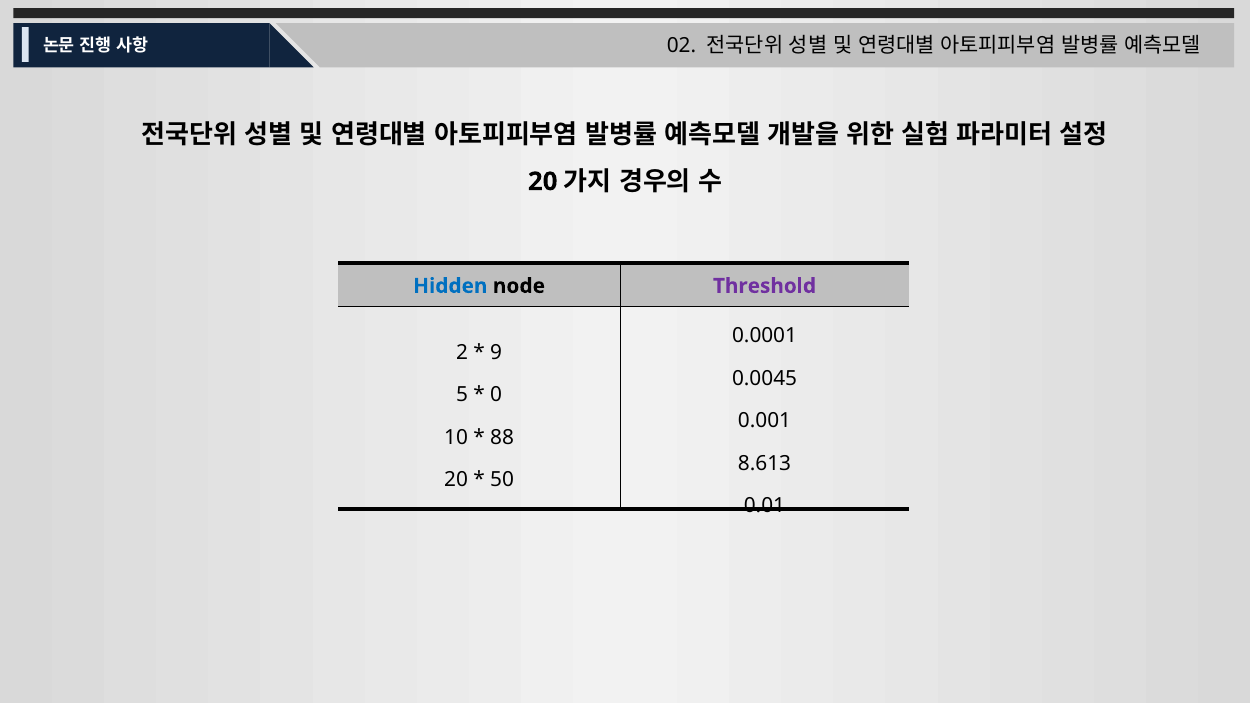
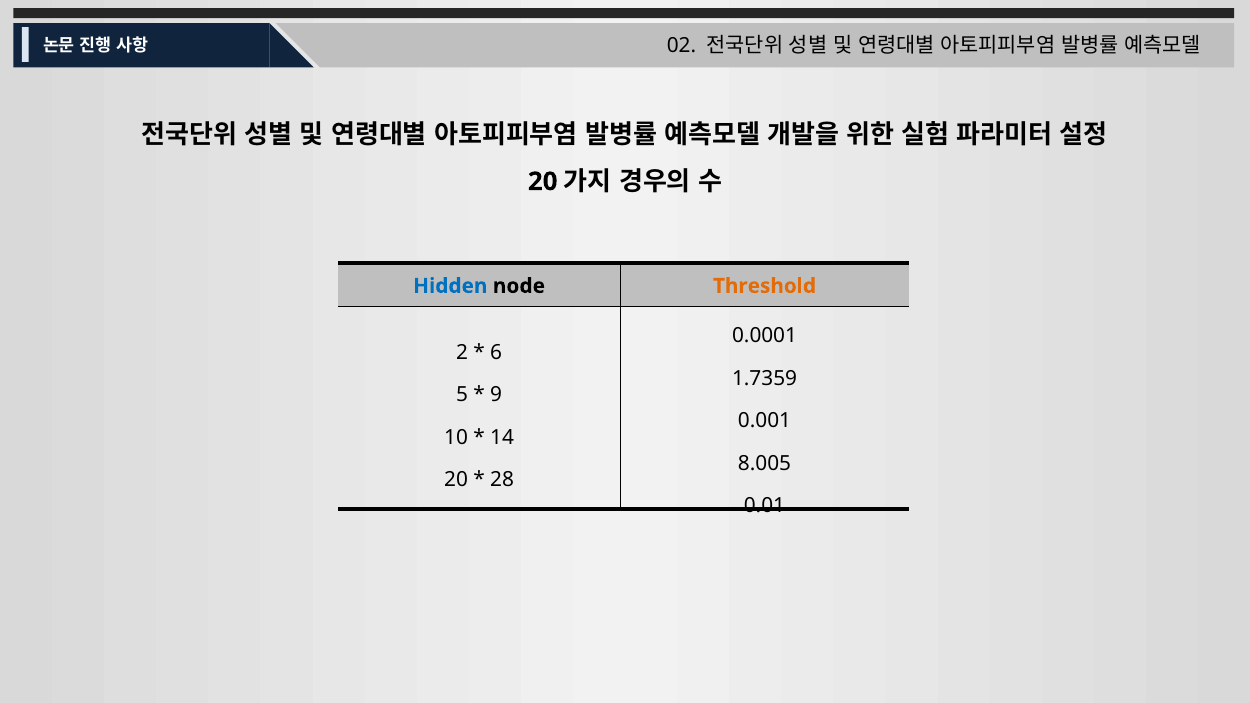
Threshold colour: purple -> orange
9: 9 -> 6
0.0045: 0.0045 -> 1.7359
0: 0 -> 9
88: 88 -> 14
8.613: 8.613 -> 8.005
50: 50 -> 28
